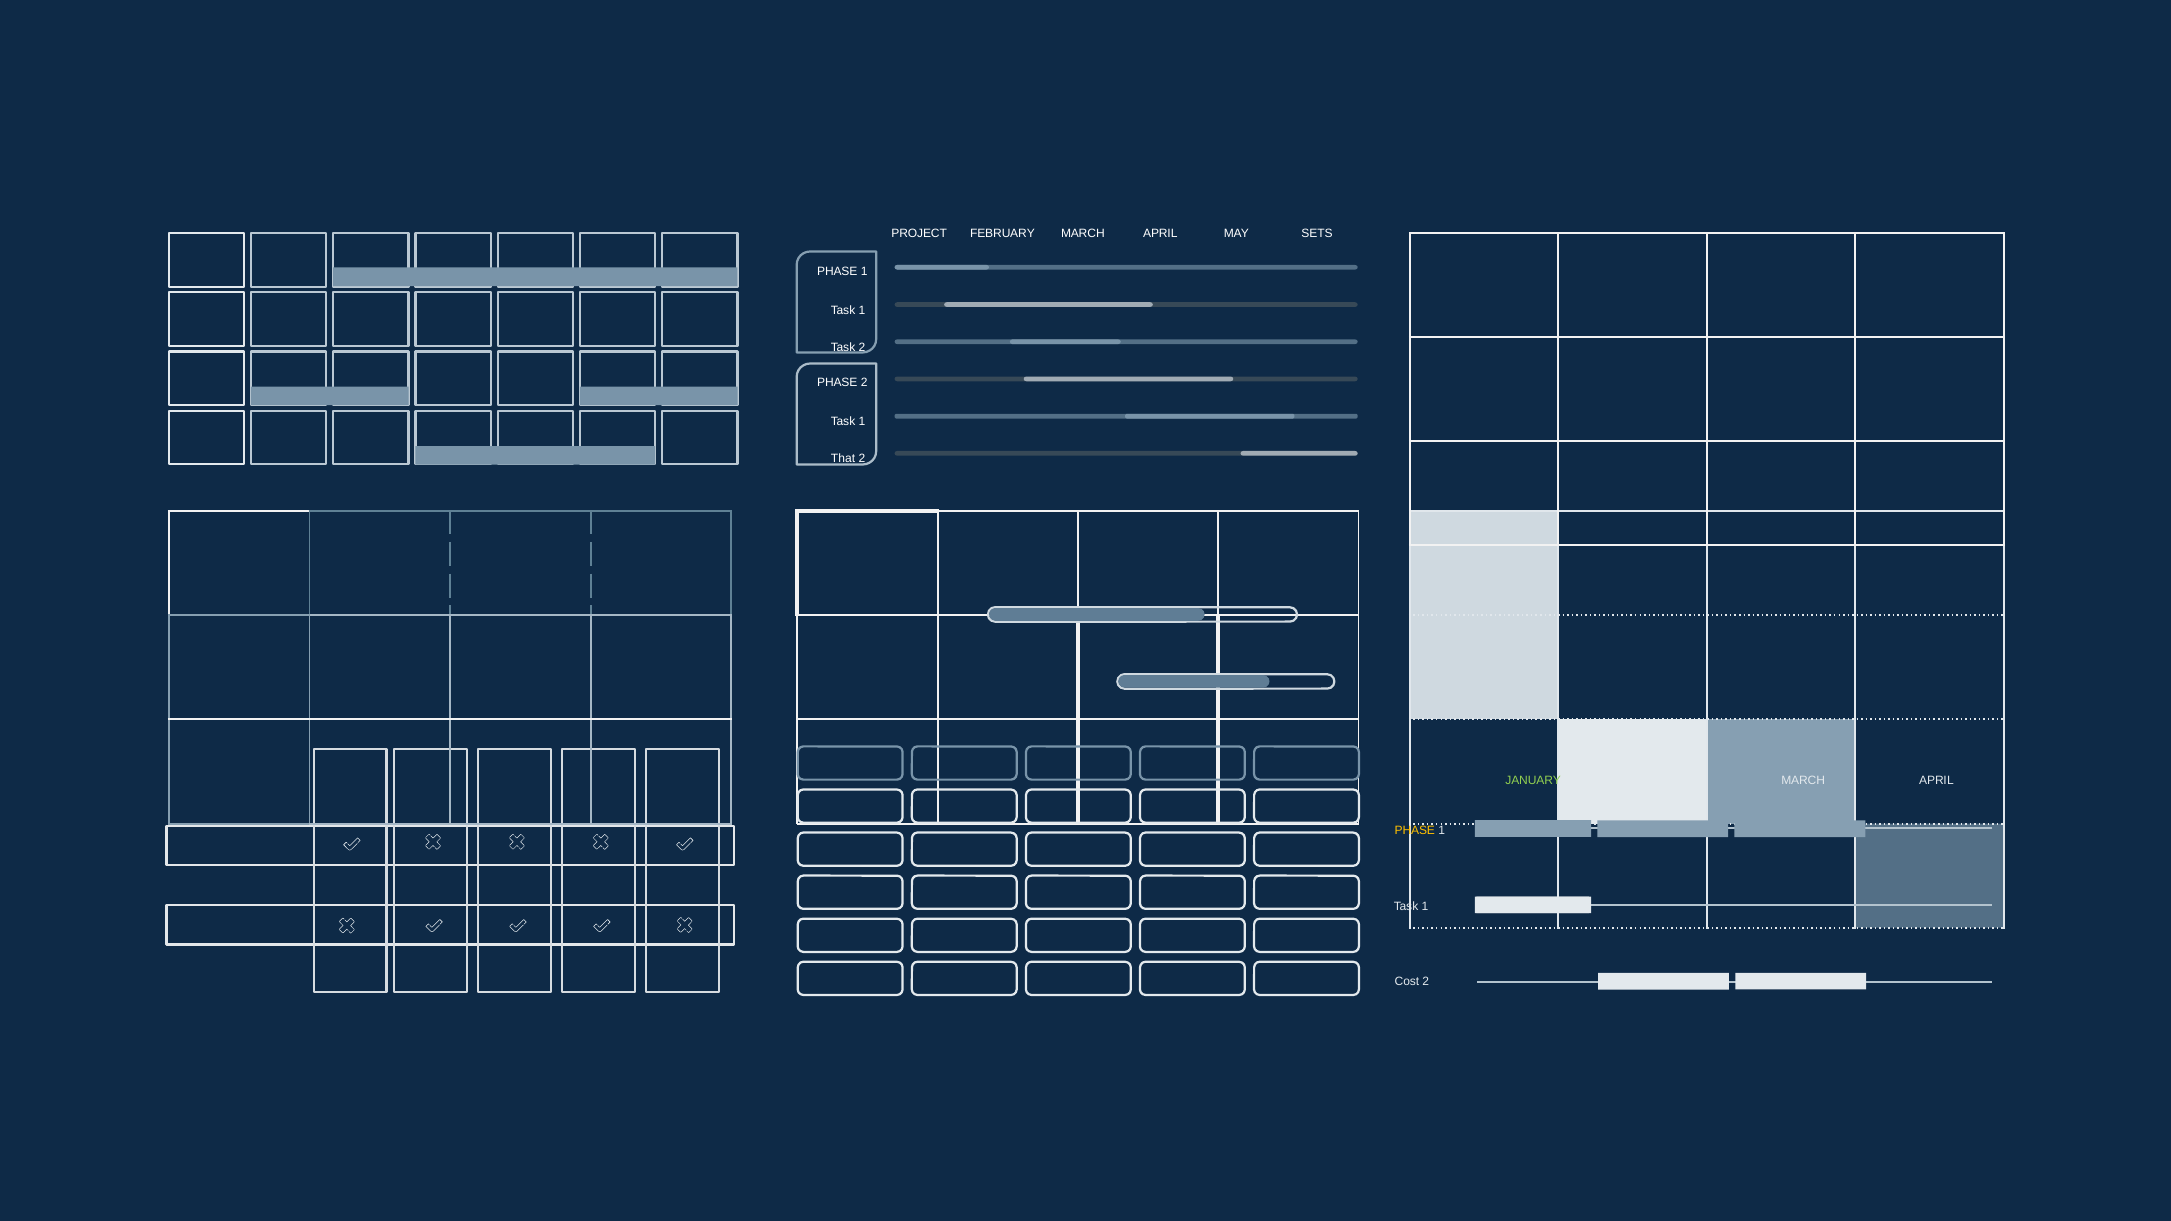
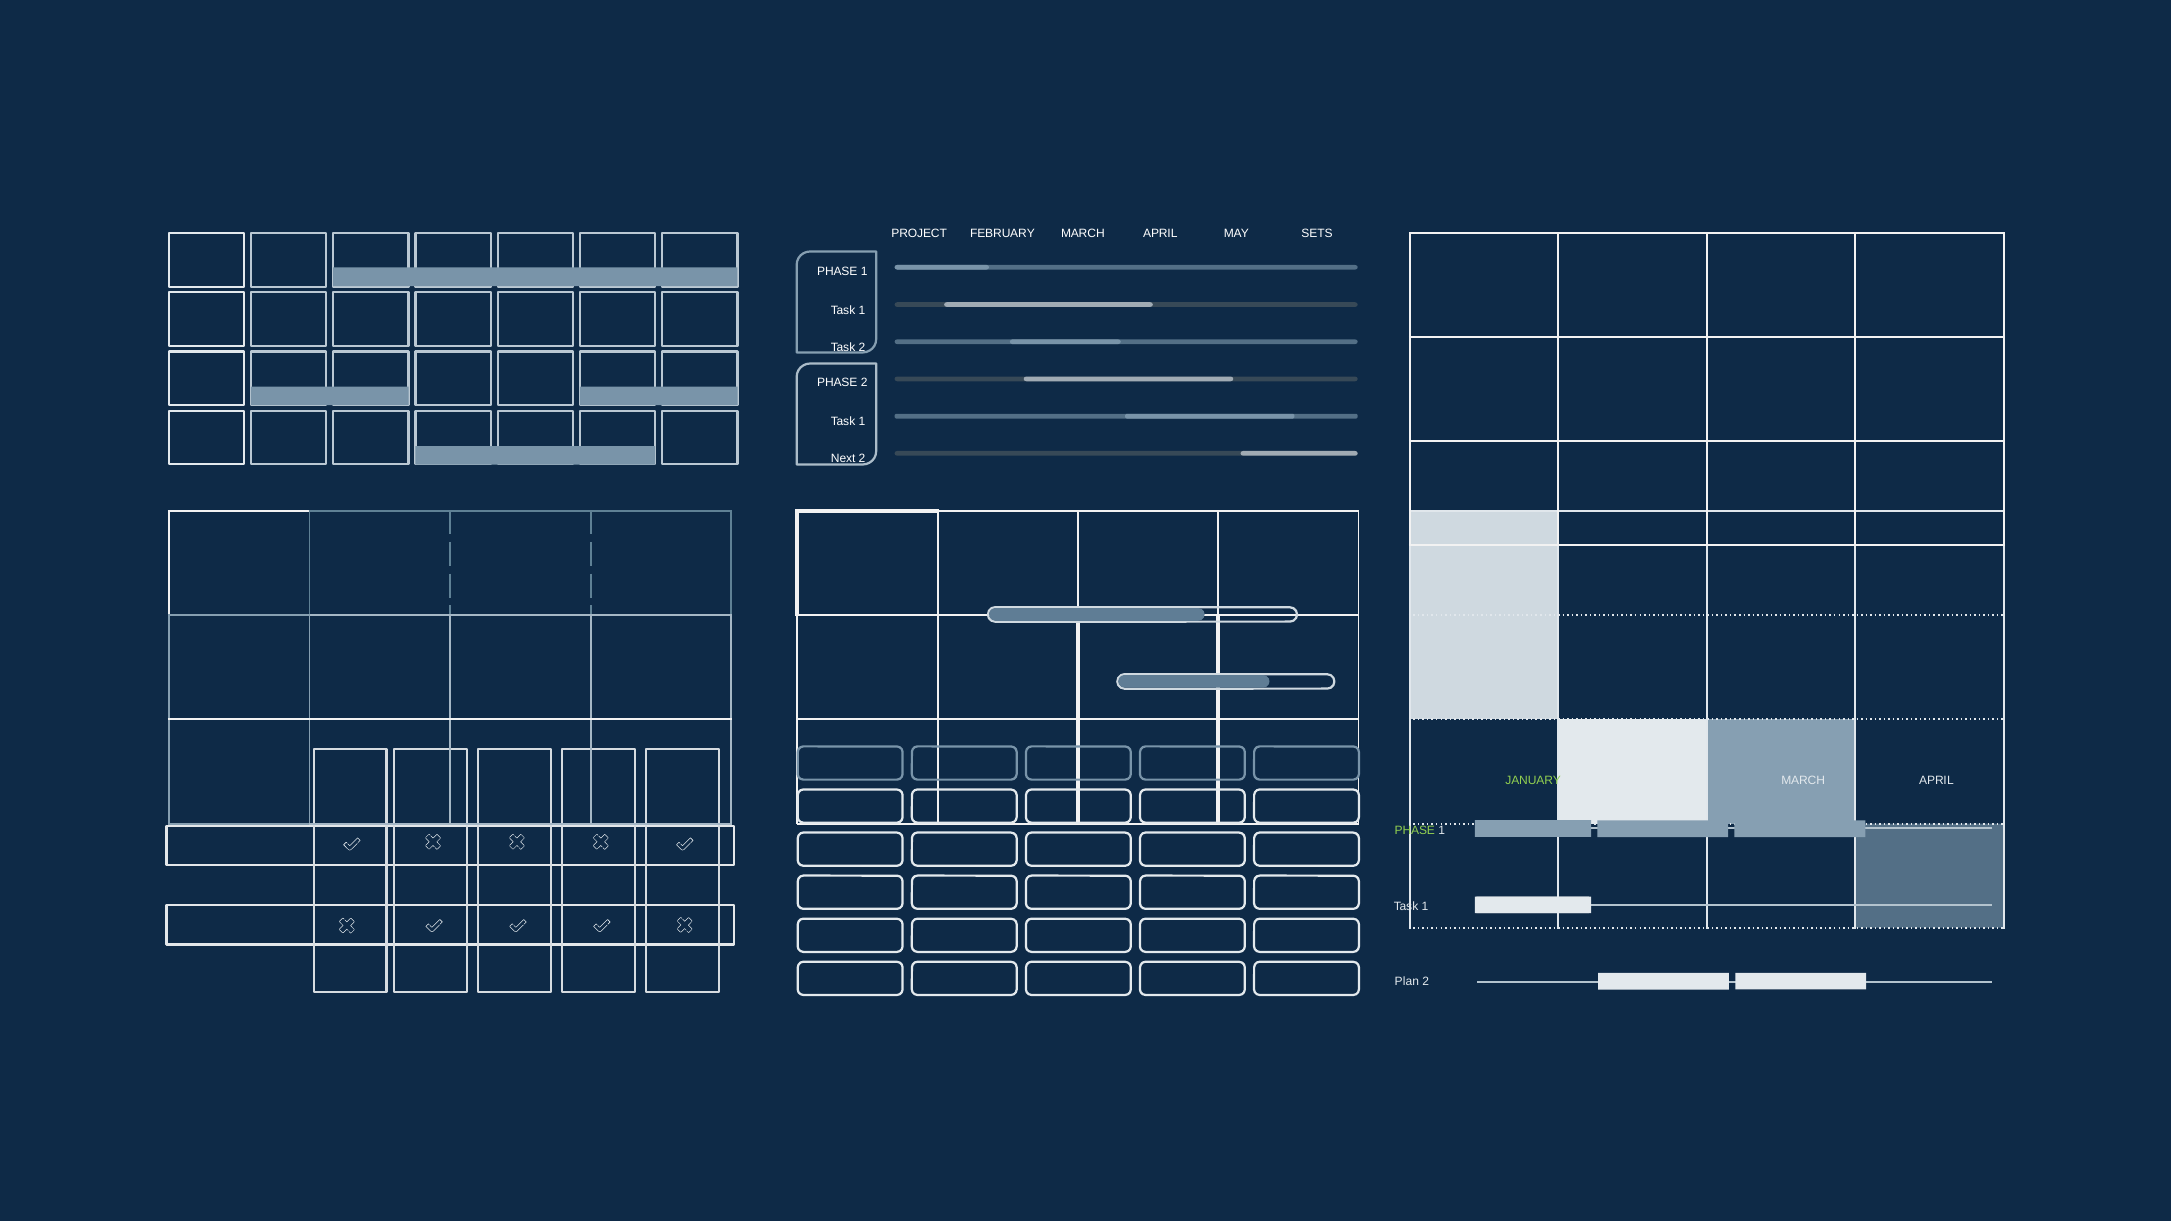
That: That -> Next
PHASE at (1415, 831) colour: yellow -> light green
Cost: Cost -> Plan
